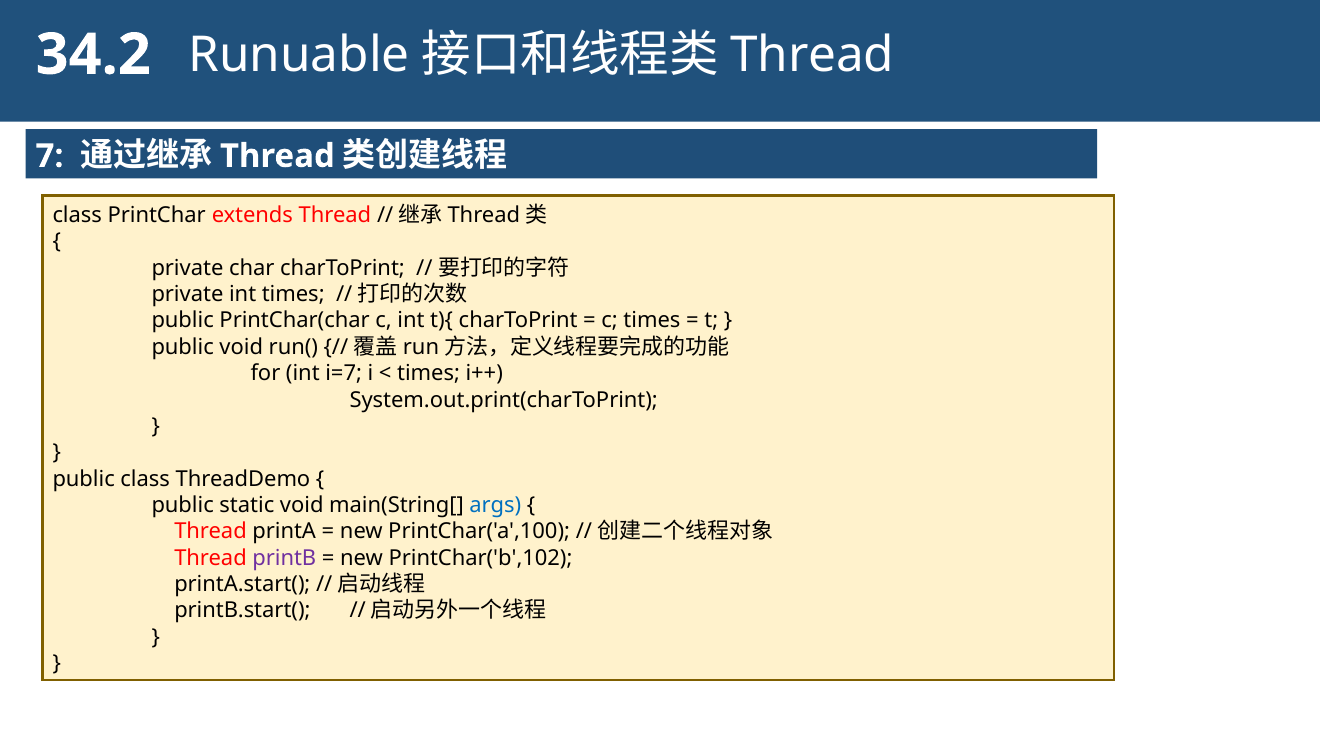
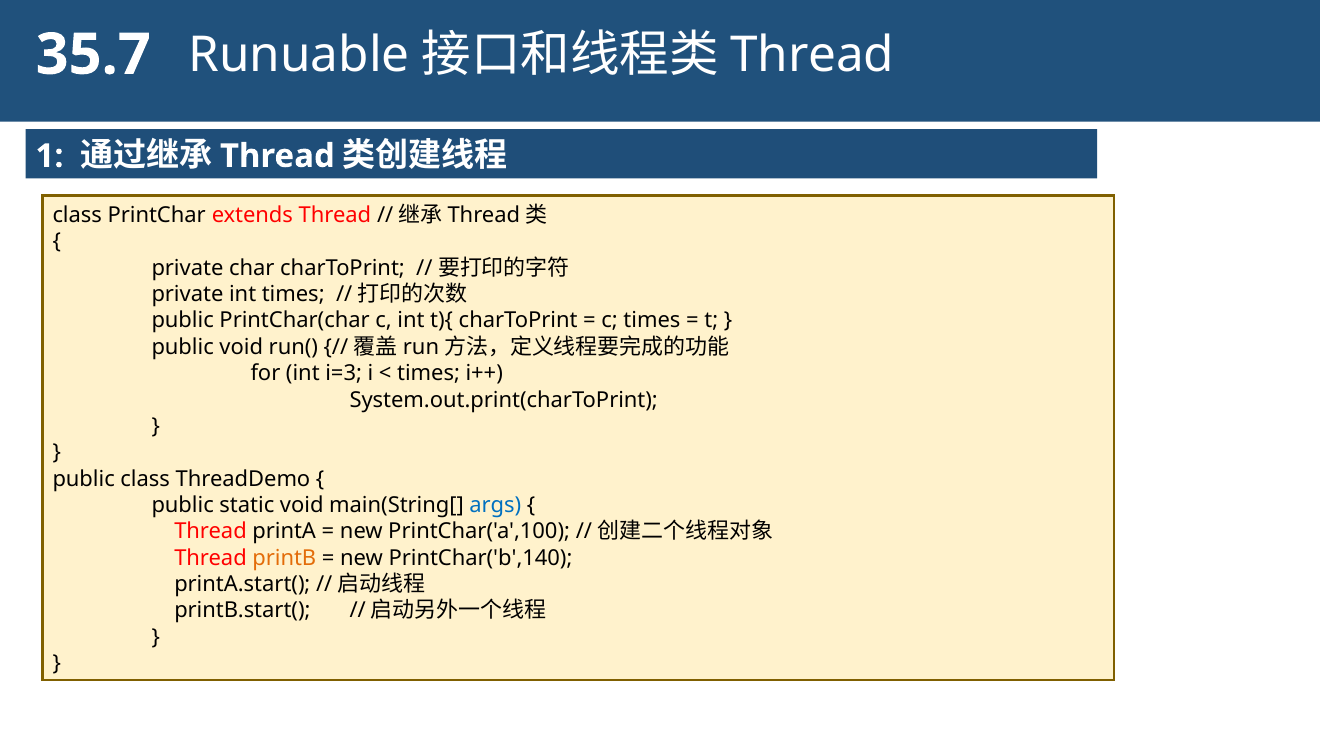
34.2: 34.2 -> 35.7
7: 7 -> 1
i=7: i=7 -> i=3
printB colour: purple -> orange
PrintChar('b',102: PrintChar('b',102 -> PrintChar('b',140
